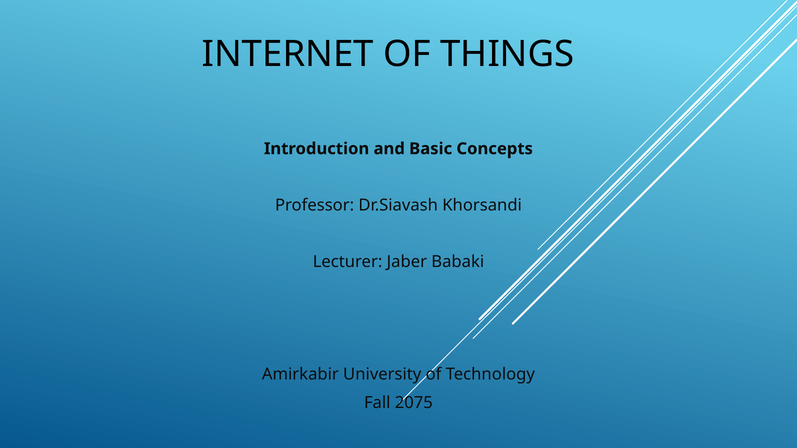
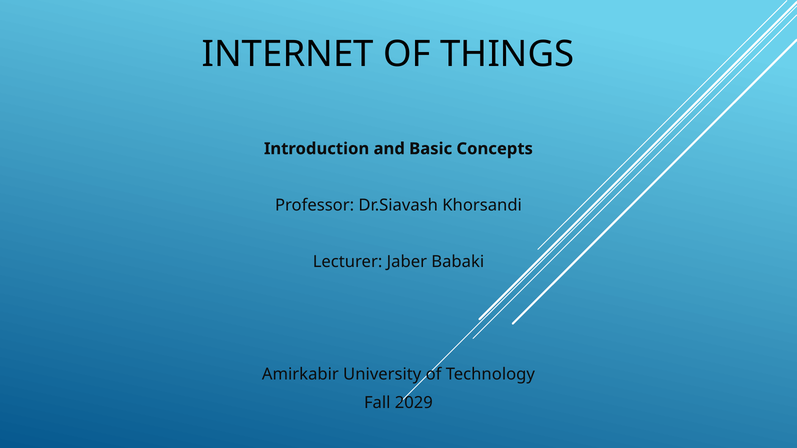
2075: 2075 -> 2029
